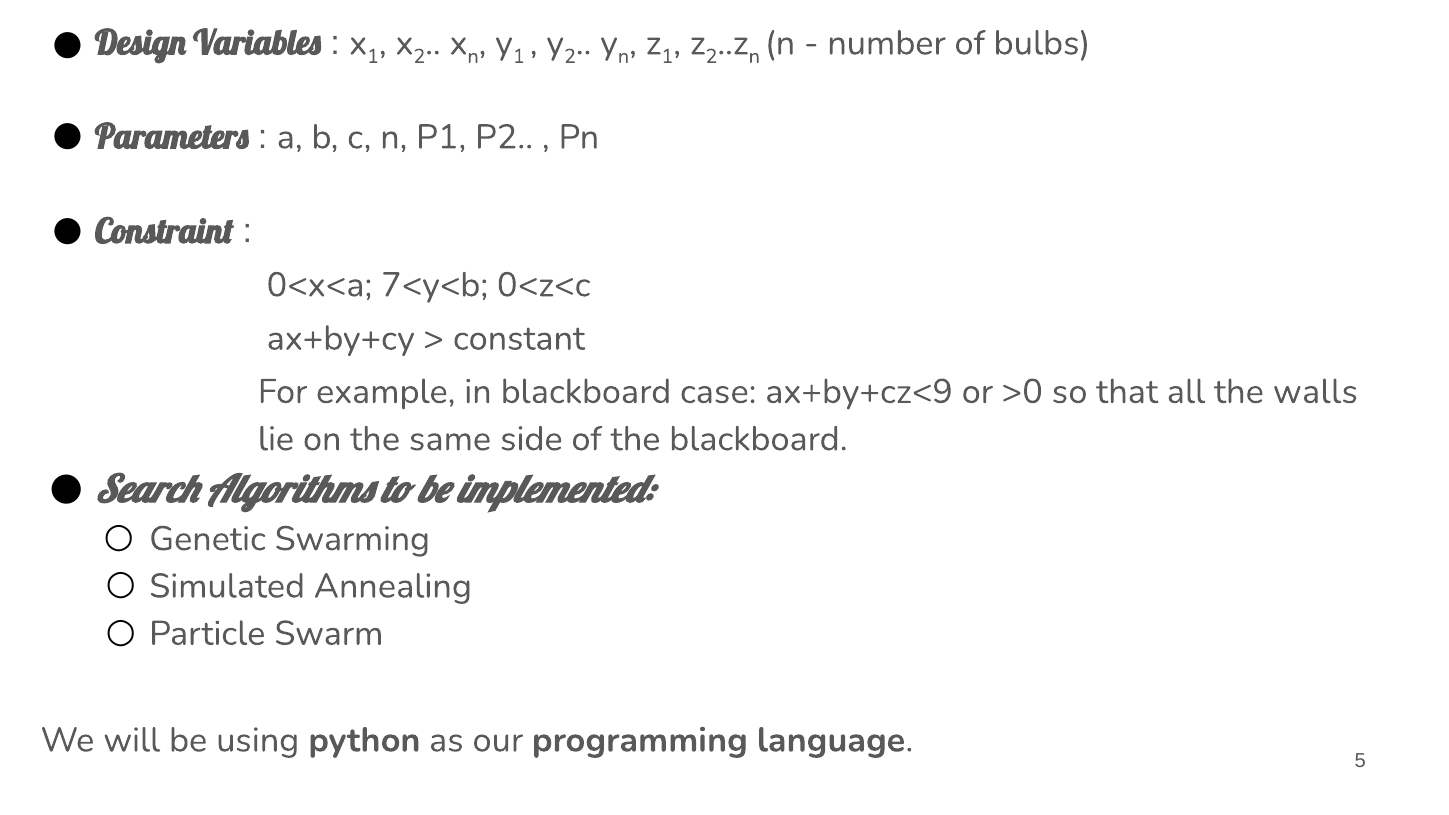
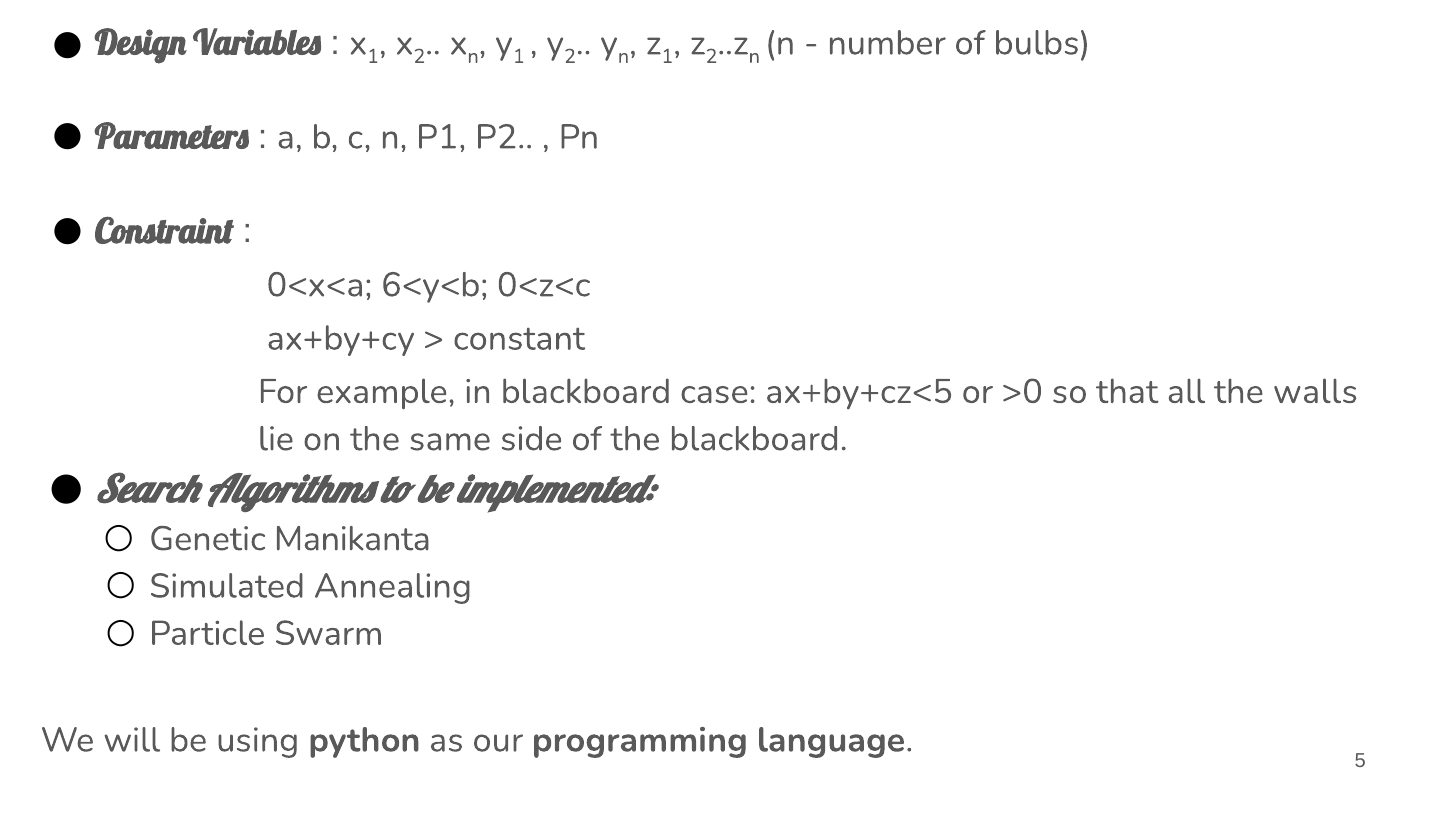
7<y<b: 7<y<b -> 6<y<b
ax+by+cz<9: ax+by+cz<9 -> ax+by+cz<5
Swarming: Swarming -> Manikanta
